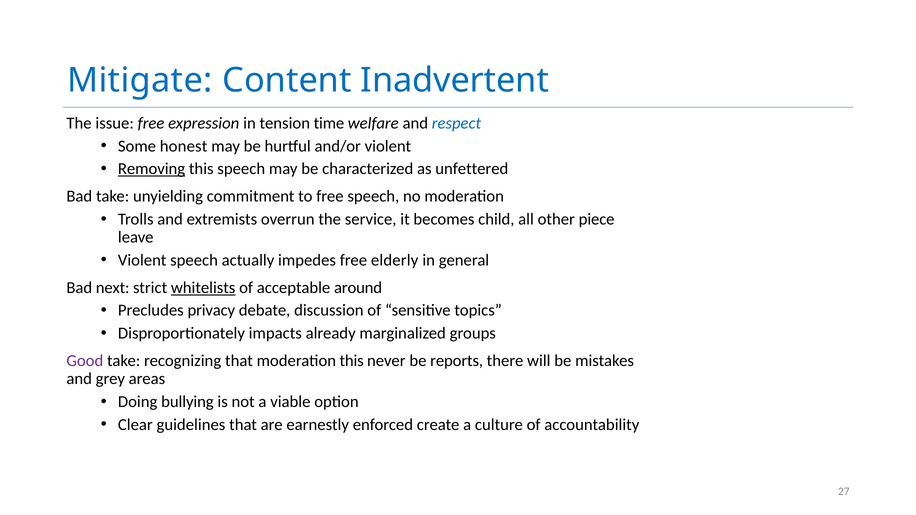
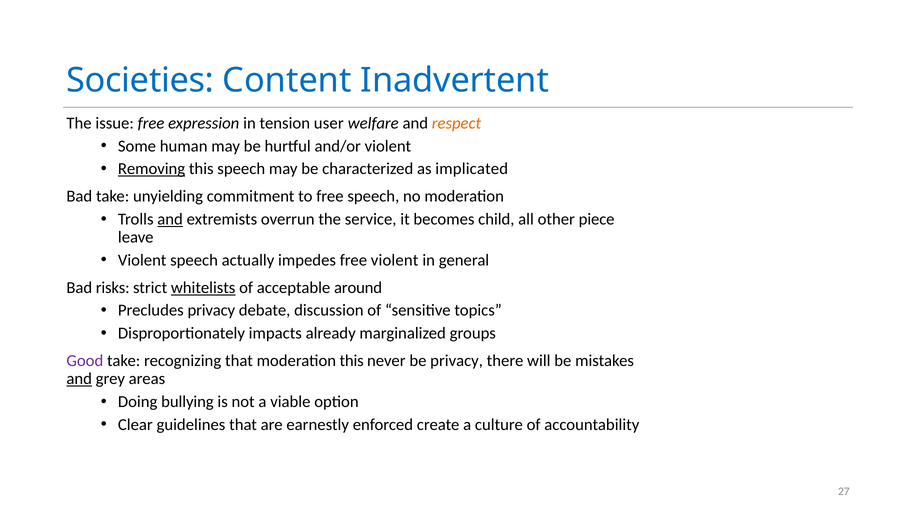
Mitigate: Mitigate -> Societies
time: time -> user
respect colour: blue -> orange
honest: honest -> human
unfettered: unfettered -> implicated
and at (170, 219) underline: none -> present
free elderly: elderly -> violent
next: next -> risks
be reports: reports -> privacy
and at (79, 379) underline: none -> present
